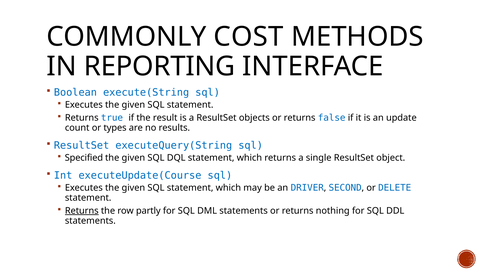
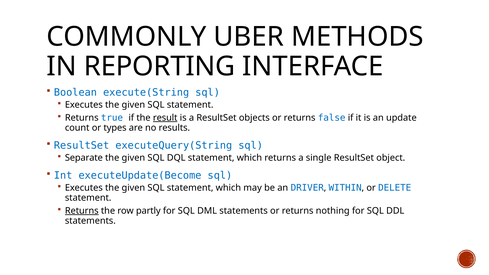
COST: COST -> UBER
result underline: none -> present
Specified: Specified -> Separate
executeUpdate(Course: executeUpdate(Course -> executeUpdate(Become
SECOND: SECOND -> WITHIN
